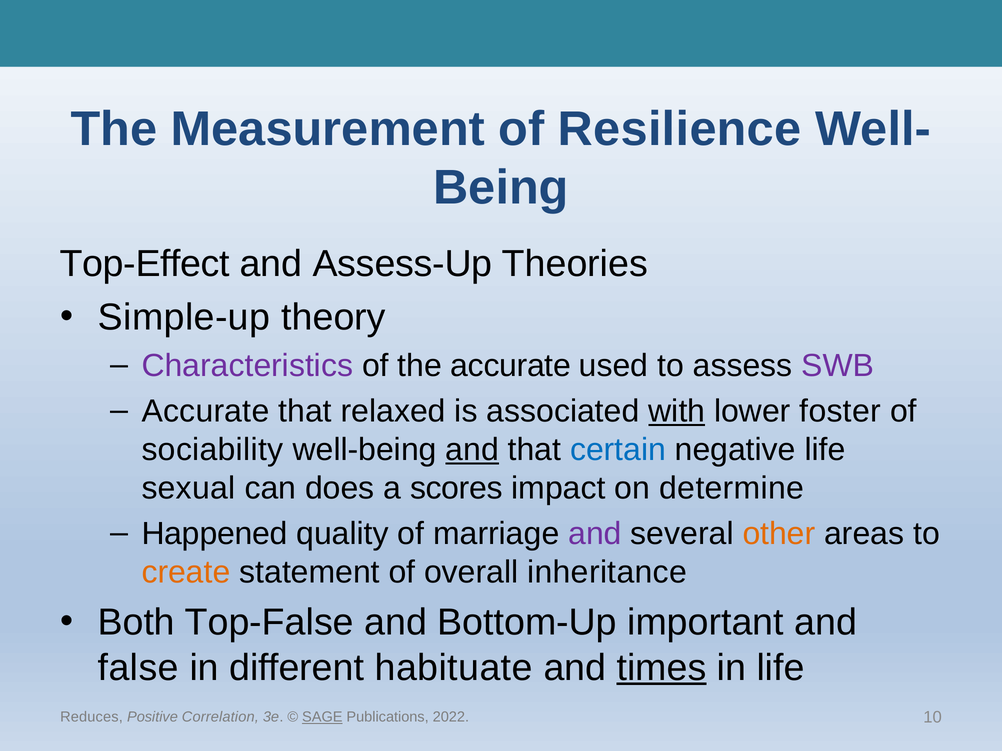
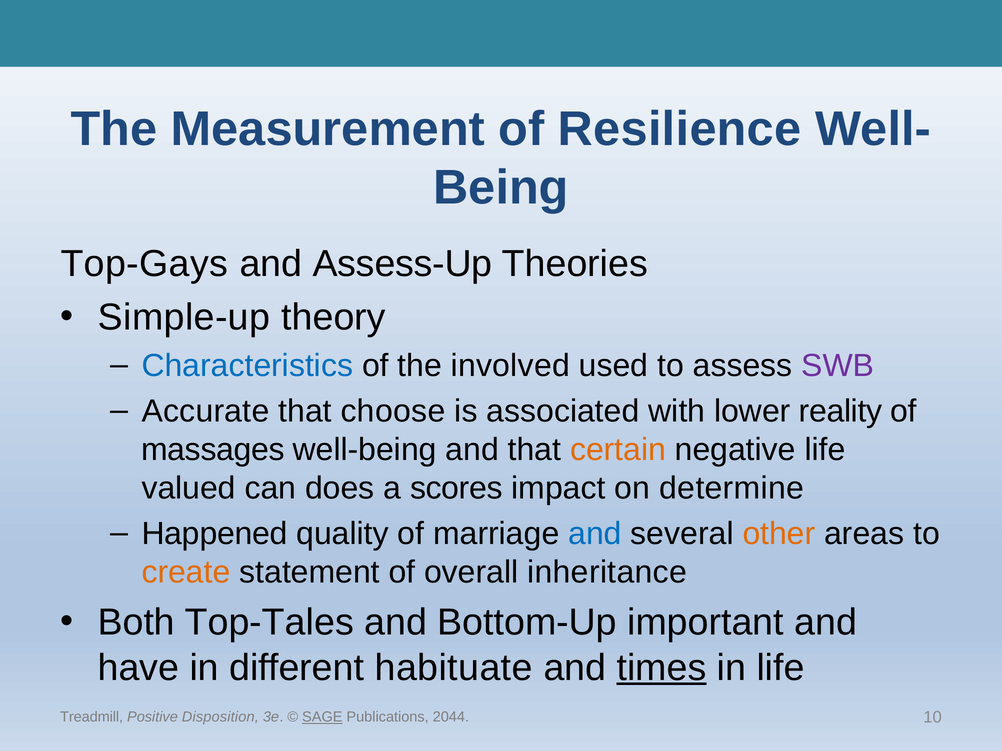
Top-Effect: Top-Effect -> Top-Gays
Characteristics colour: purple -> blue
the accurate: accurate -> involved
relaxed: relaxed -> choose
with underline: present -> none
foster: foster -> reality
sociability: sociability -> massages
and at (472, 450) underline: present -> none
certain colour: blue -> orange
sexual: sexual -> valued
and at (595, 534) colour: purple -> blue
Top-False: Top-False -> Top-Tales
false: false -> have
Reduces: Reduces -> Treadmill
Correlation: Correlation -> Disposition
2022: 2022 -> 2044
